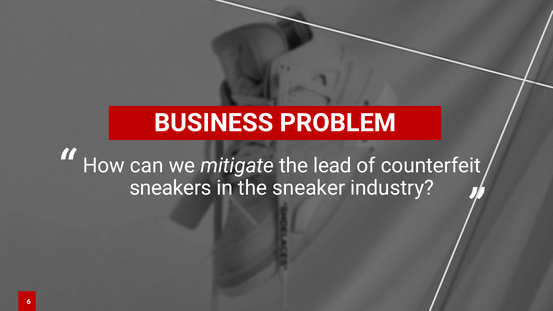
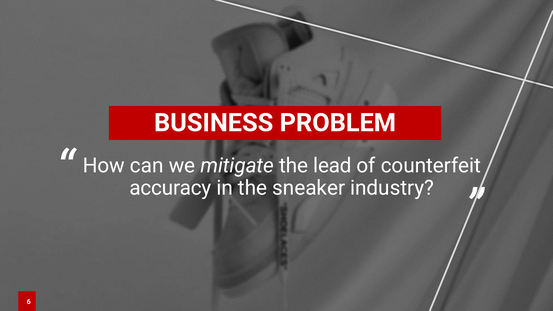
sneakers: sneakers -> accuracy
